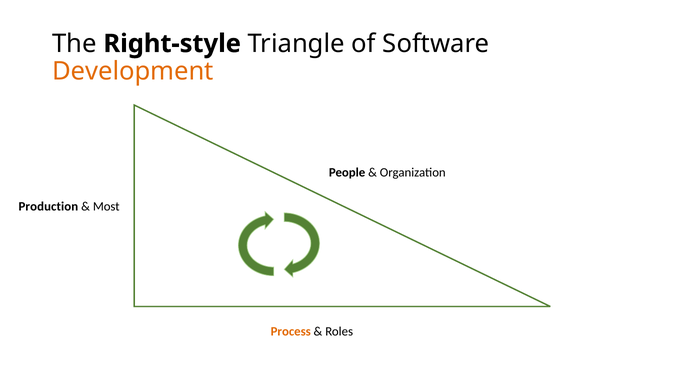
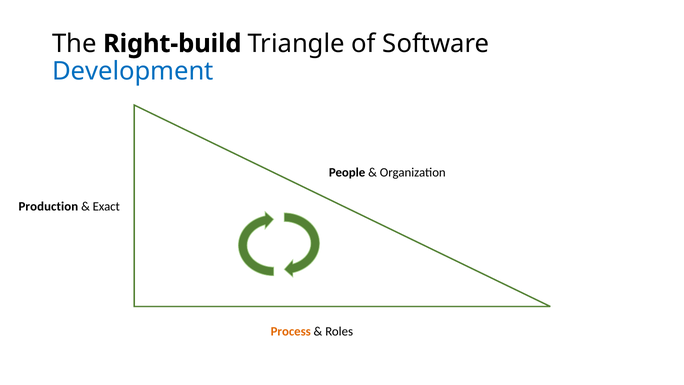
Right-style: Right-style -> Right-build
Development colour: orange -> blue
Most: Most -> Exact
